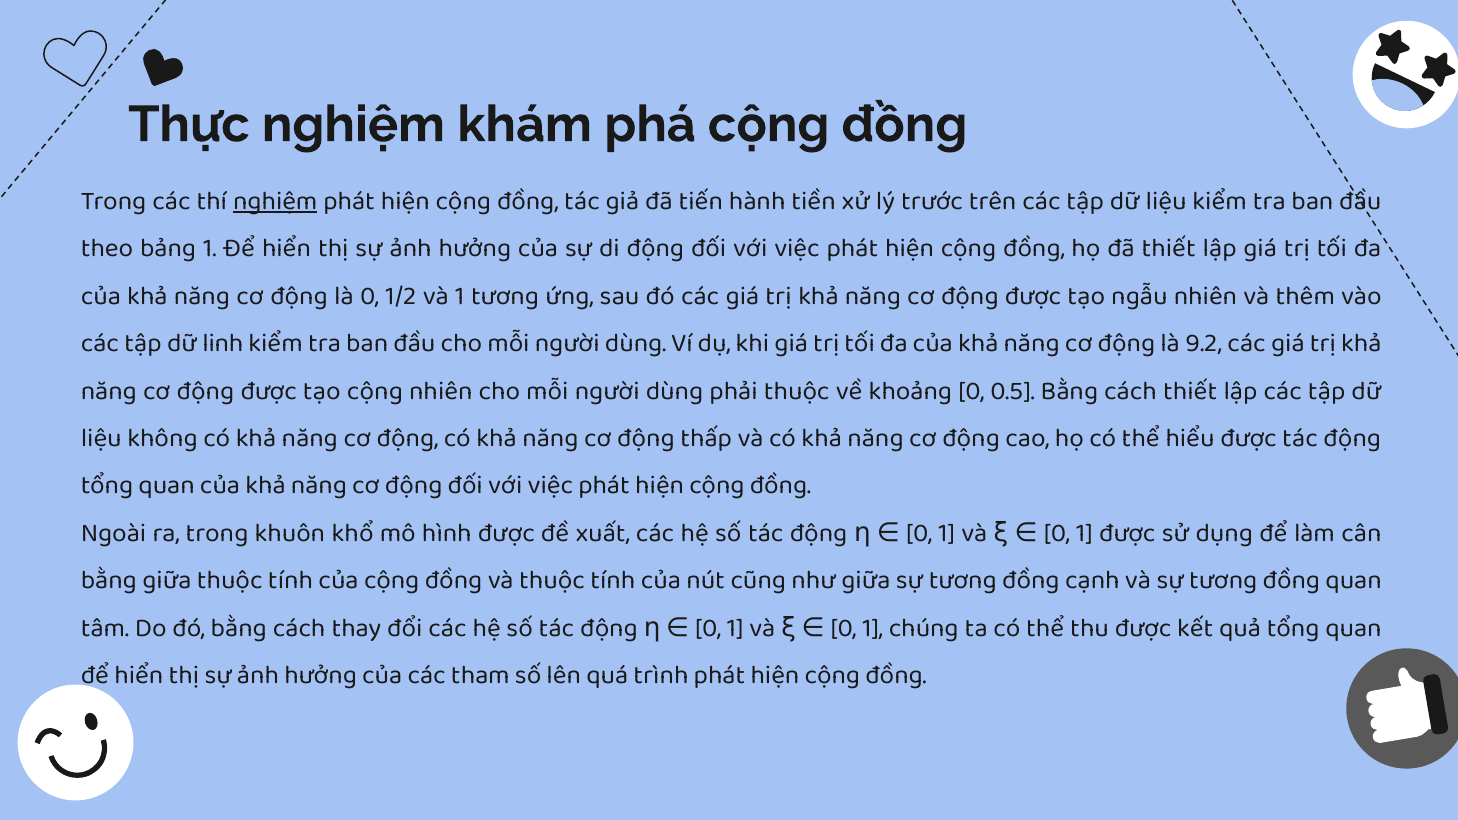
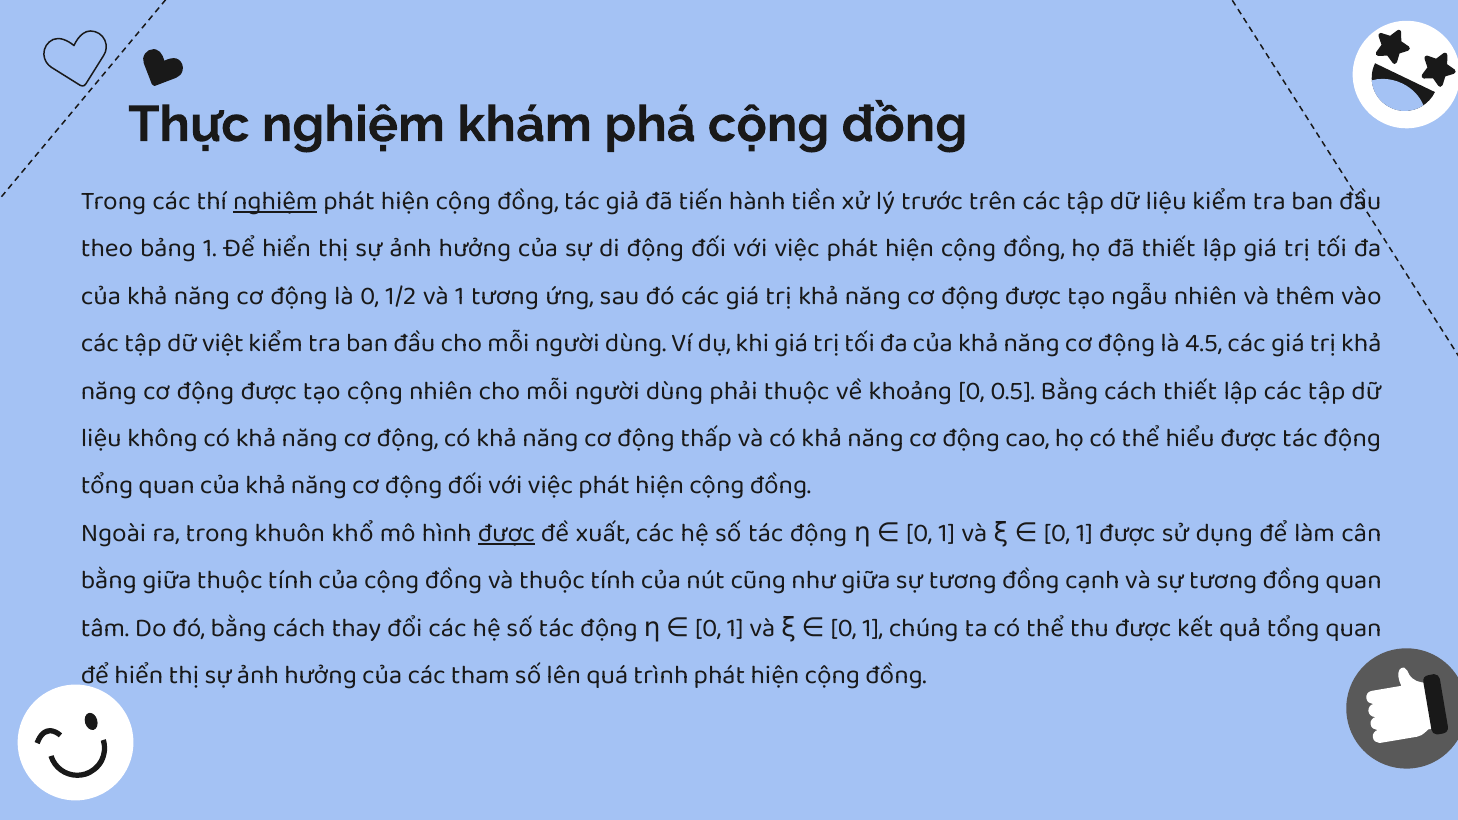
linh: linh -> việt
9.2: 9.2 -> 4.5
được at (506, 533) underline: none -> present
